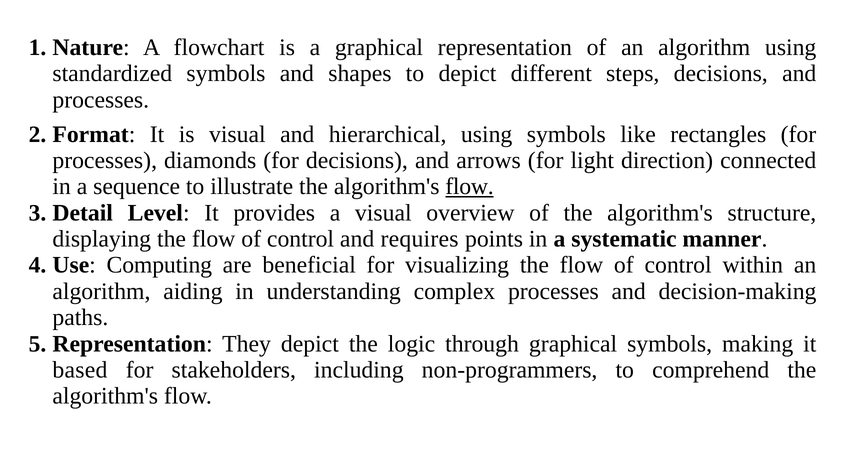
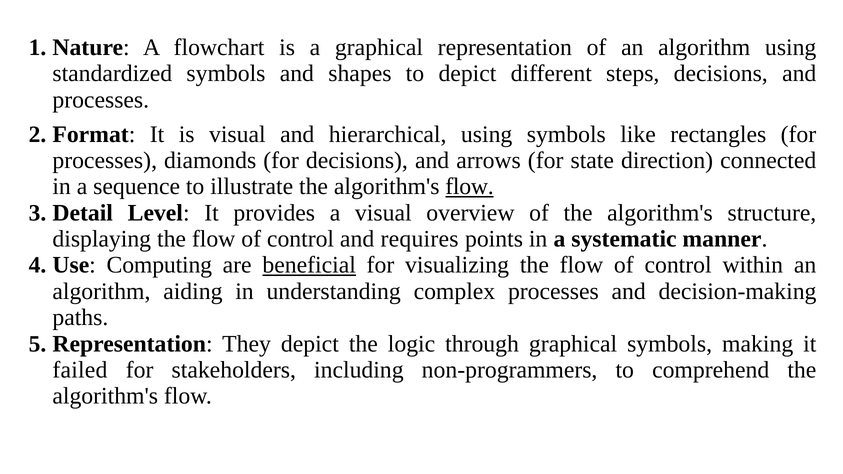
light: light -> state
beneficial underline: none -> present
based: based -> failed
